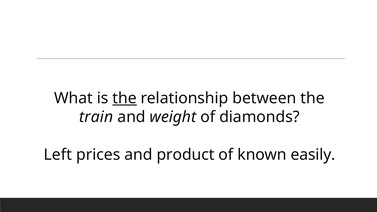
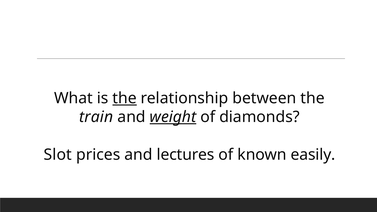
weight underline: none -> present
Left: Left -> Slot
product: product -> lectures
